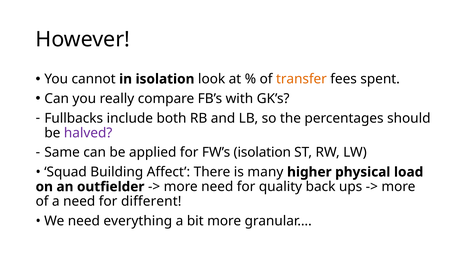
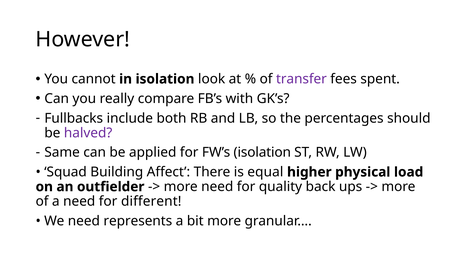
transfer colour: orange -> purple
many: many -> equal
everything: everything -> represents
